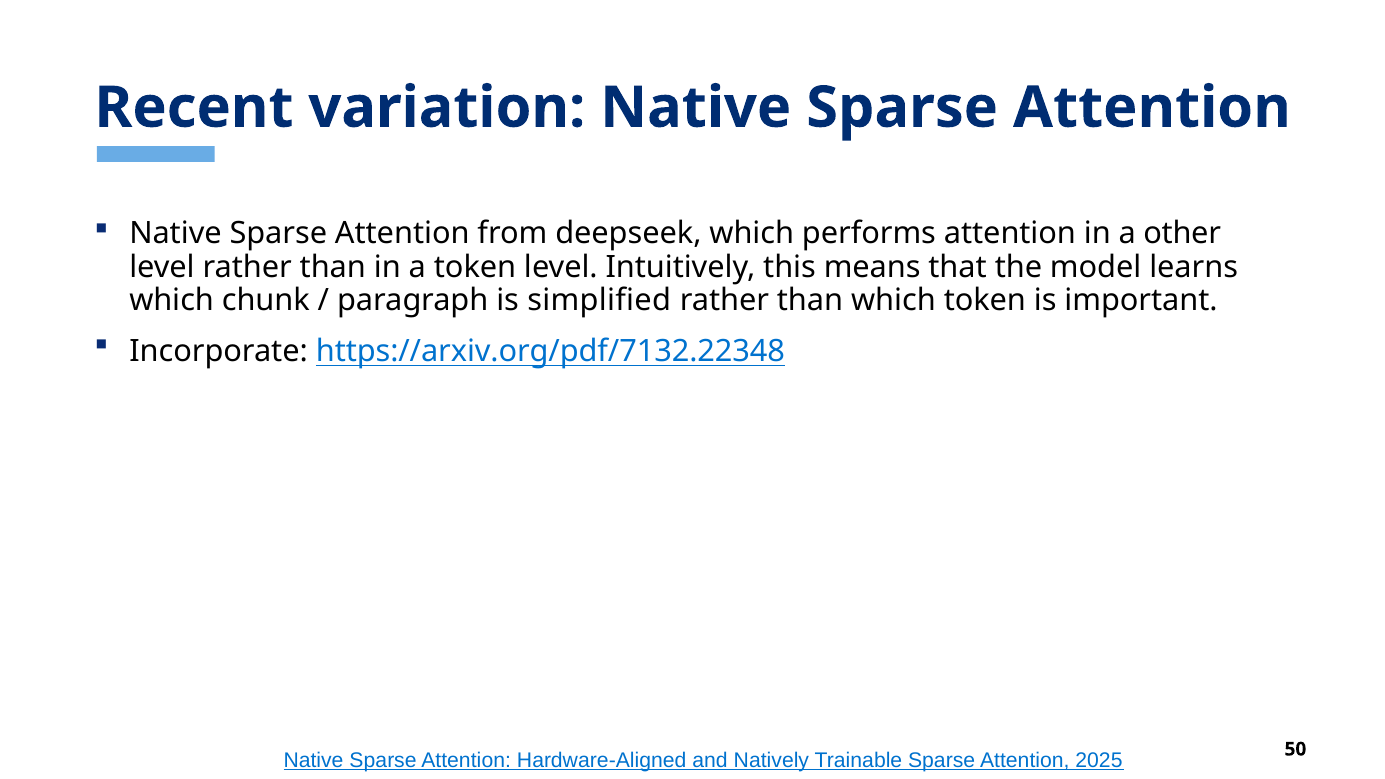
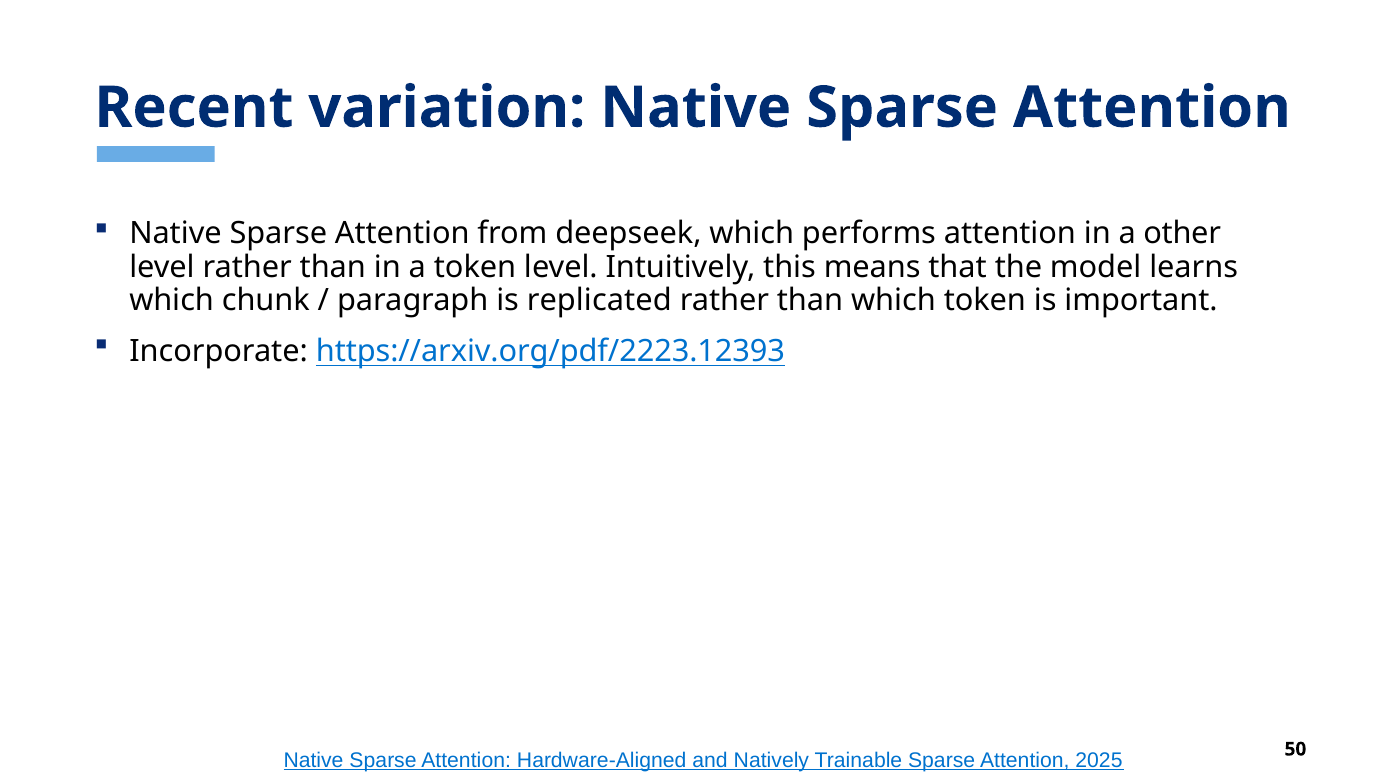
simplified: simplified -> replicated
https://arxiv.org/pdf/7132.22348: https://arxiv.org/pdf/7132.22348 -> https://arxiv.org/pdf/2223.12393
